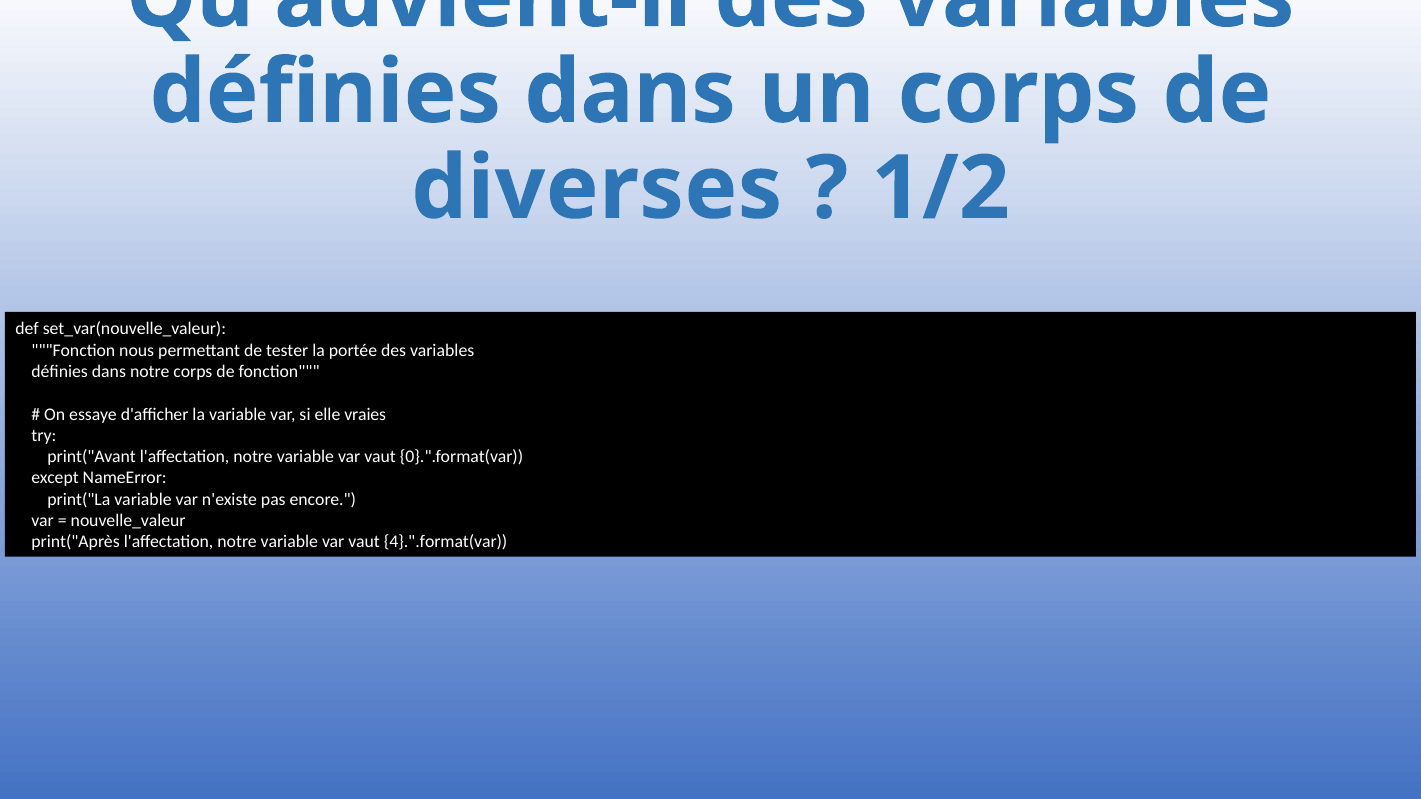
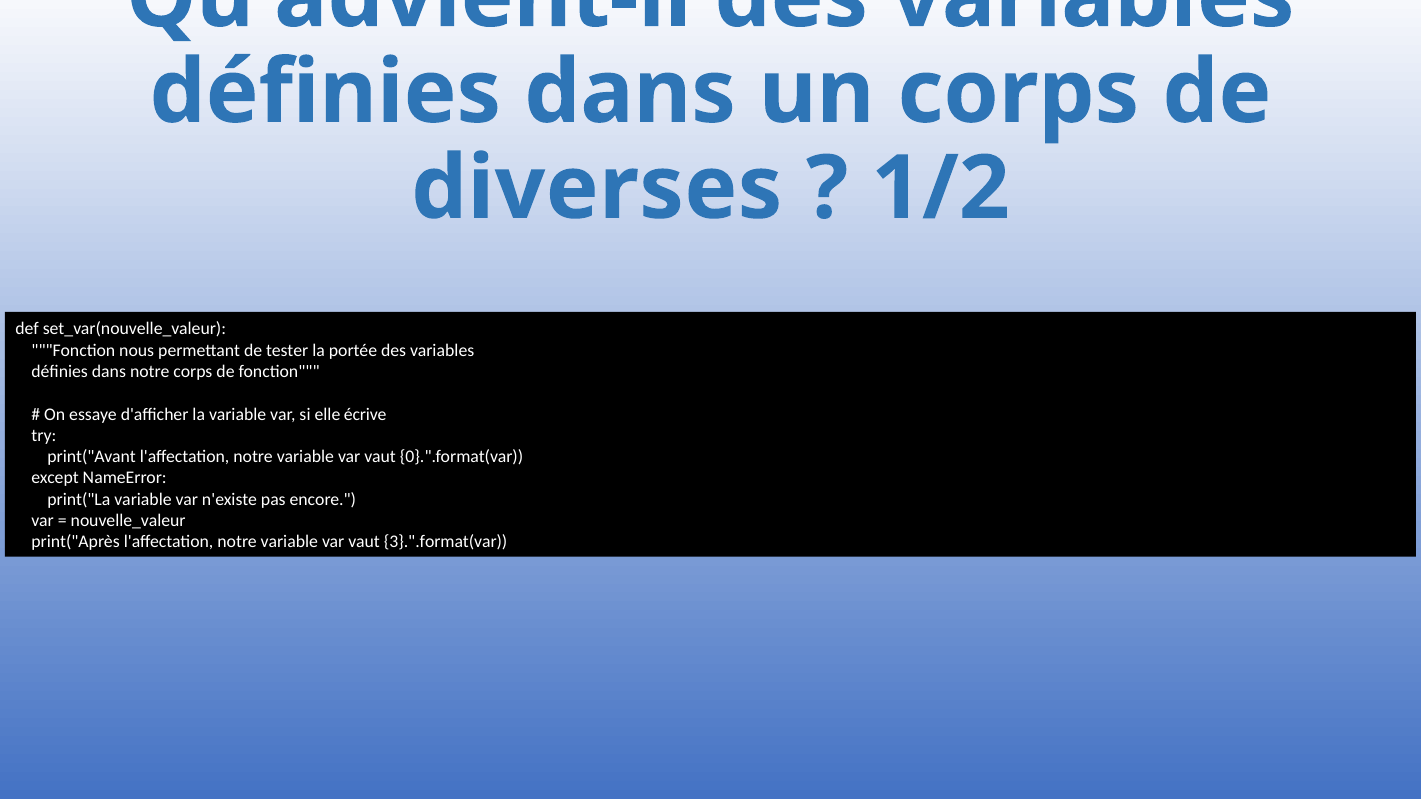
vraies: vraies -> écrive
4}.".format(var: 4}.".format(var -> 3}.".format(var
